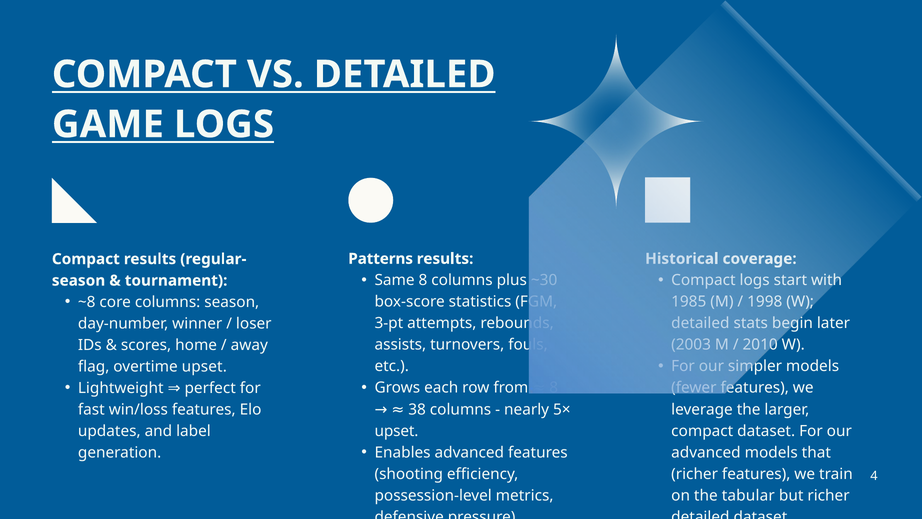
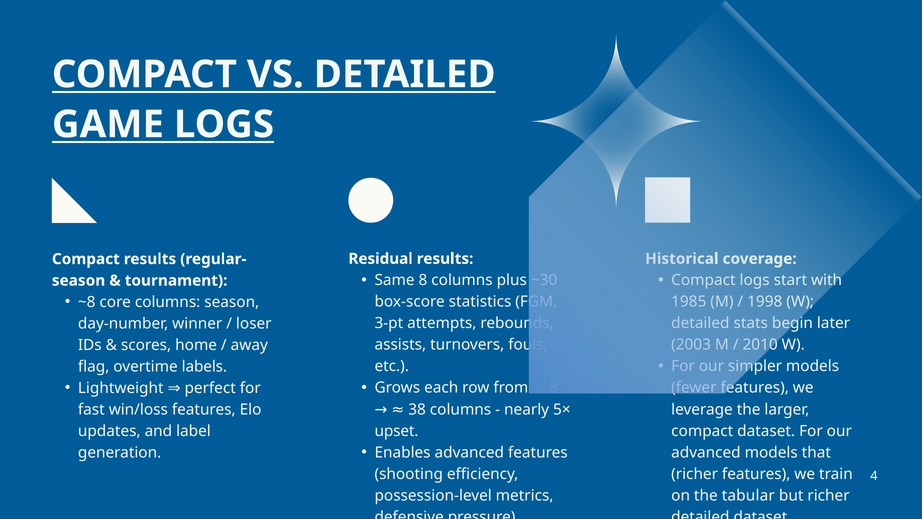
Patterns: Patterns -> Residual
overtime upset: upset -> labels
